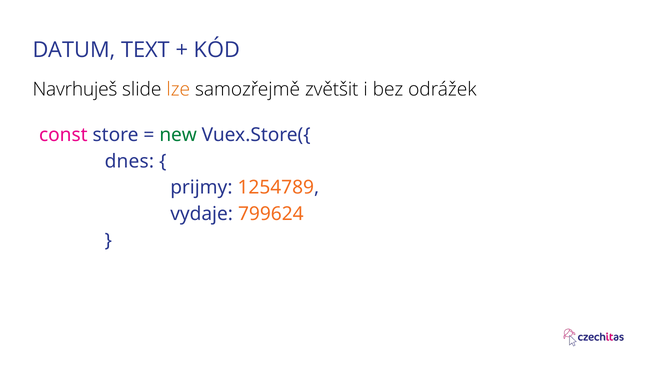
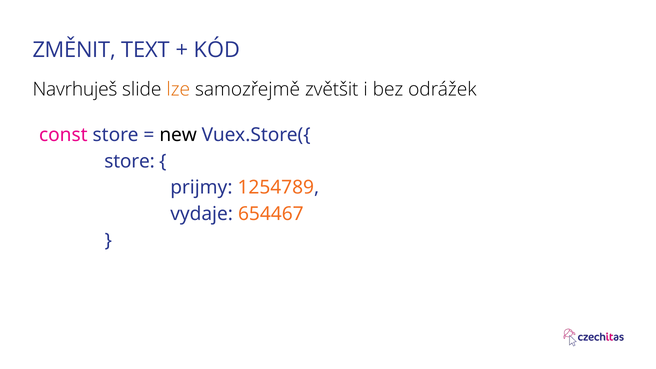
DATUM: DATUM -> ZMĚNIT
new colour: green -> black
dnes at (129, 161): dnes -> store
799624: 799624 -> 654467
